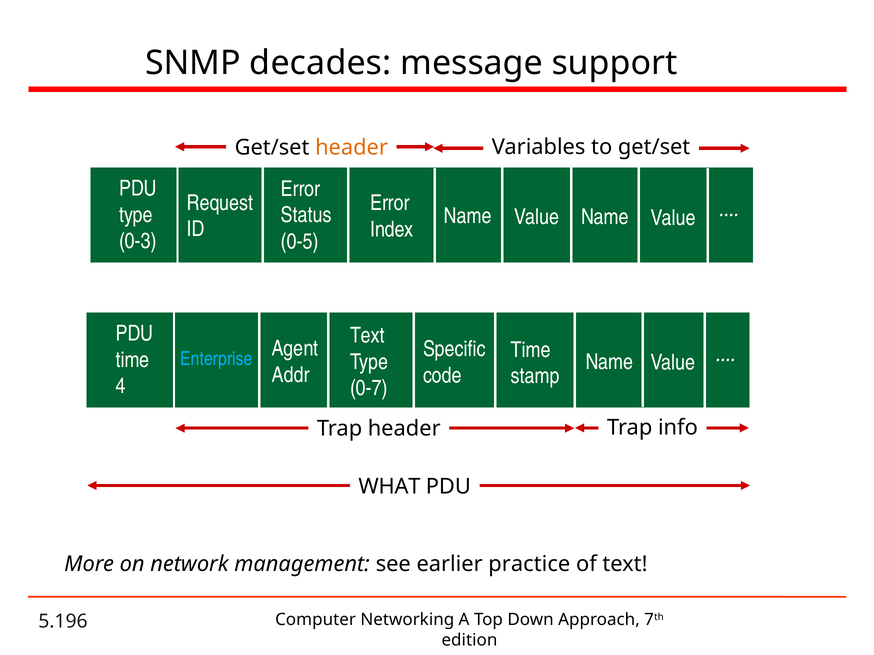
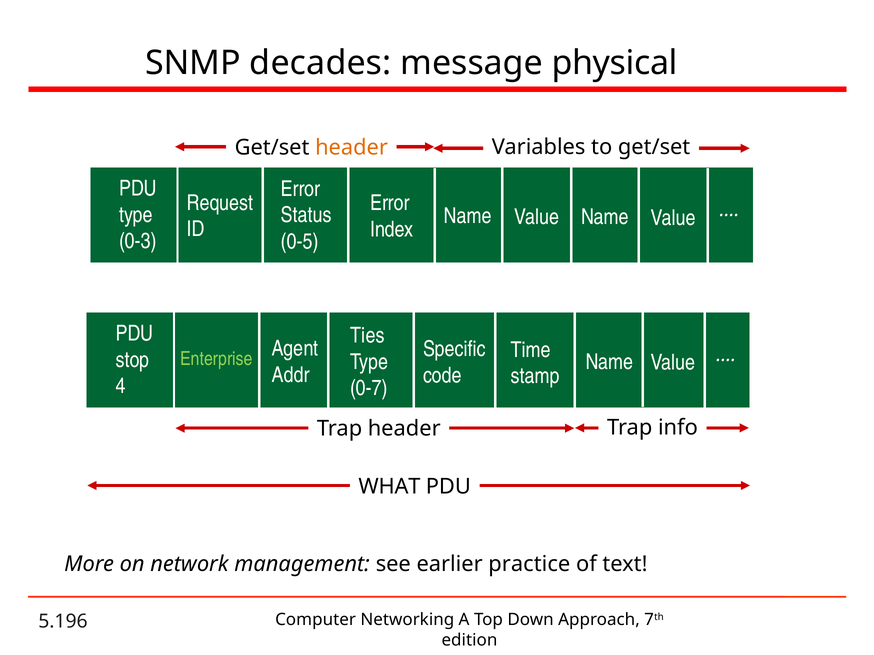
support: support -> physical
Text at (367, 336): Text -> Ties
time at (133, 360): time -> stop
Enterprise colour: light blue -> light green
